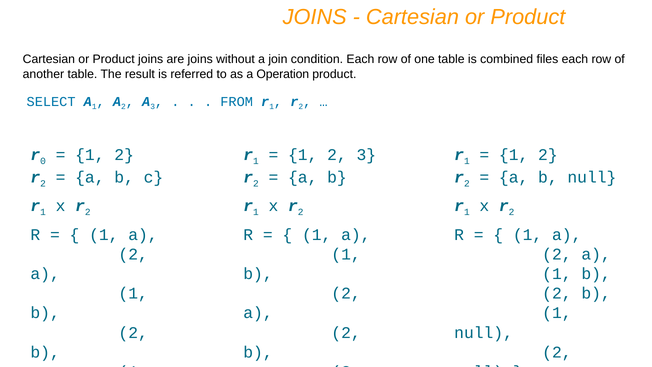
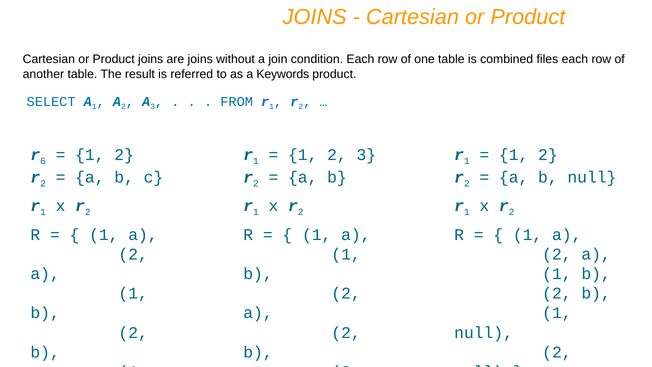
Operation: Operation -> Keywords
0: 0 -> 6
